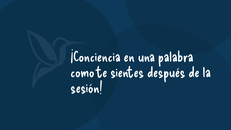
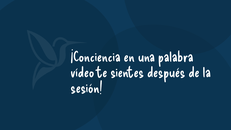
como: como -> vídeo
